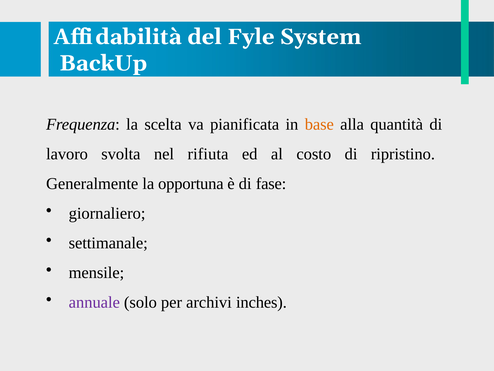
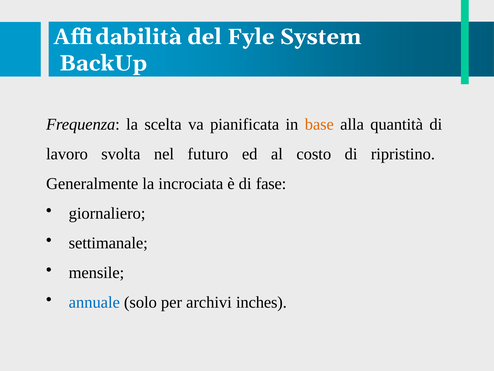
rifiuta: rifiuta -> futuro
opportuna: opportuna -> incrociata
annuale colour: purple -> blue
